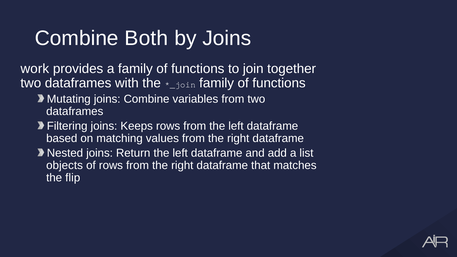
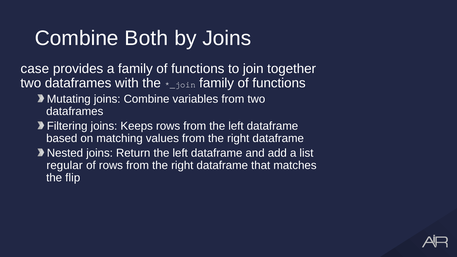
work: work -> case
objects: objects -> regular
